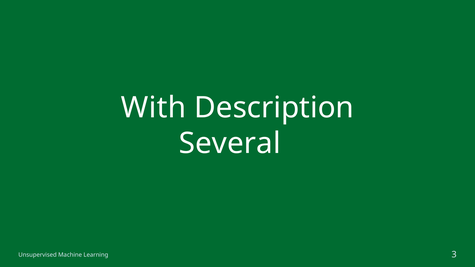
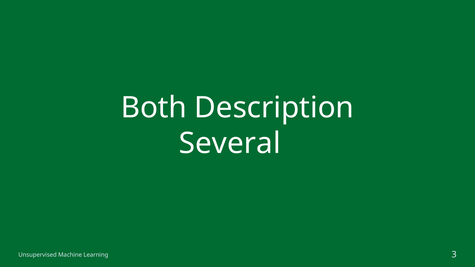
With: With -> Both
